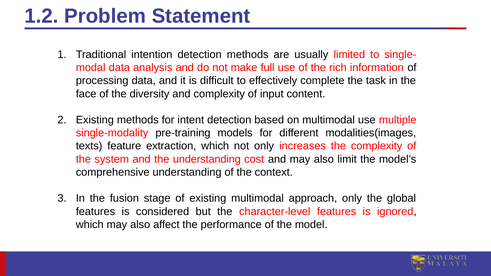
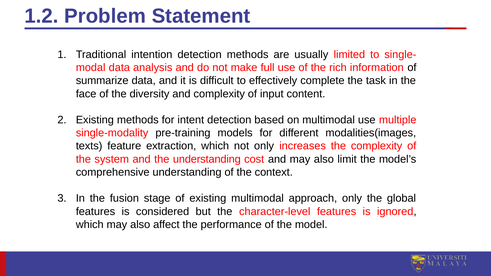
processing: processing -> summarize
